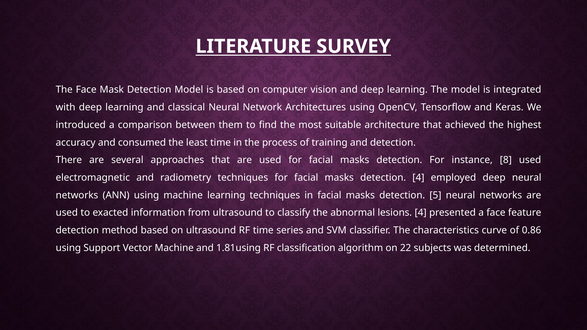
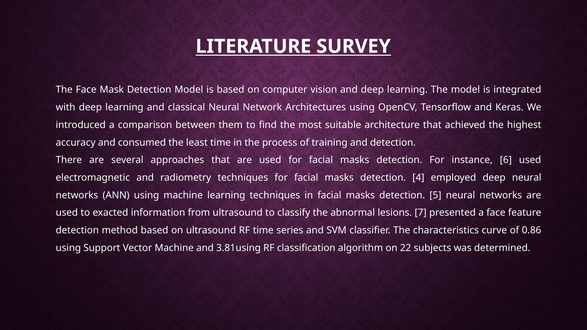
8: 8 -> 6
lesions 4: 4 -> 7
1.81using: 1.81using -> 3.81using
